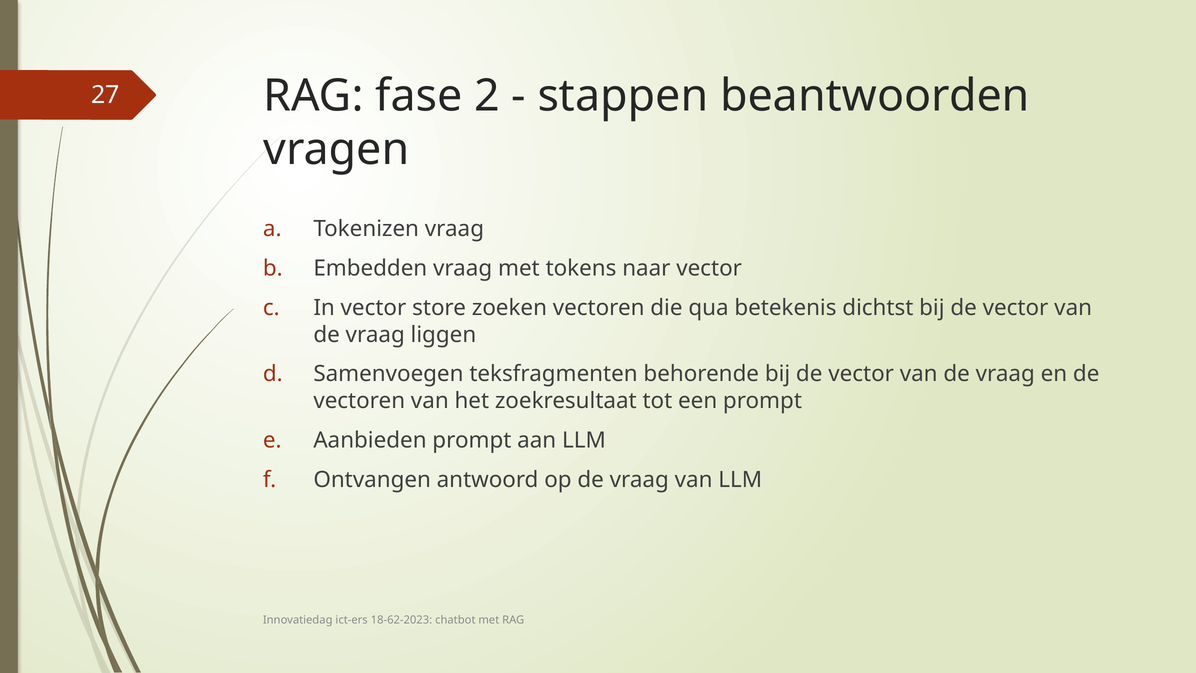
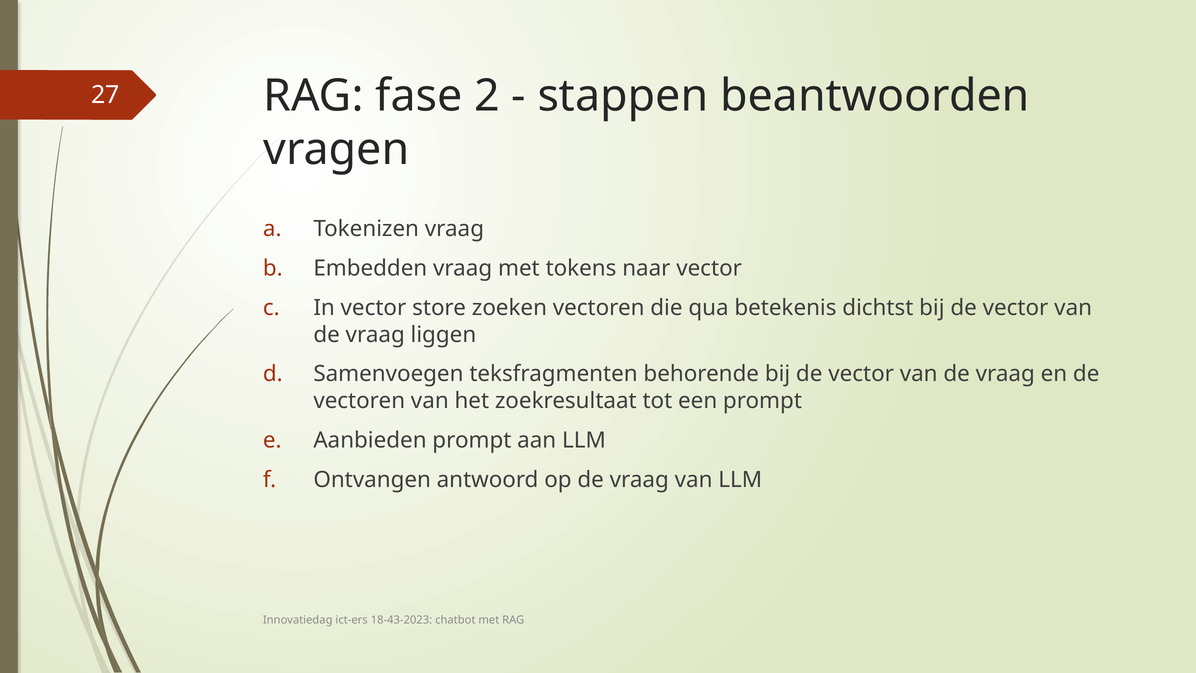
18-62-2023: 18-62-2023 -> 18-43-2023
